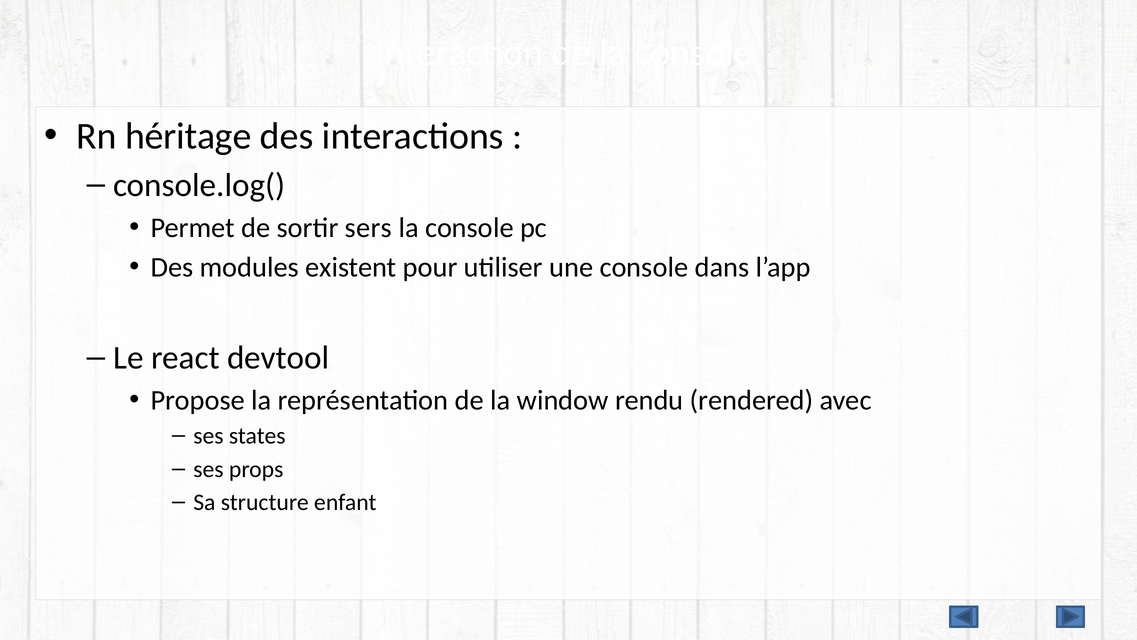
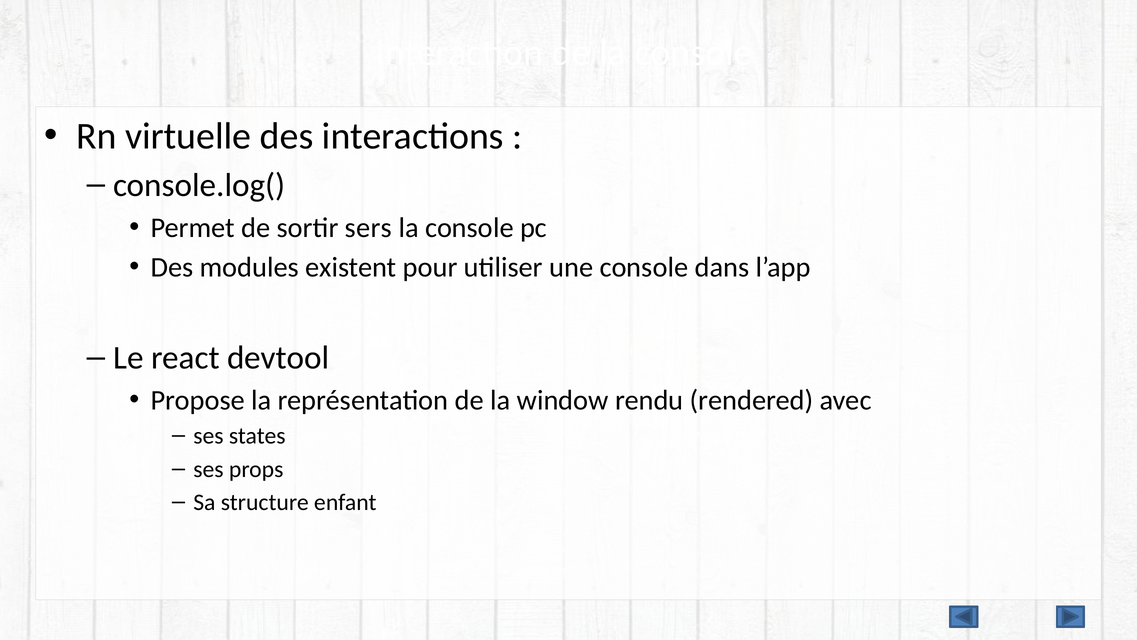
héritage: héritage -> virtuelle
